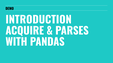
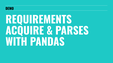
INTRODUCTION: INTRODUCTION -> REQUIREMENTS
